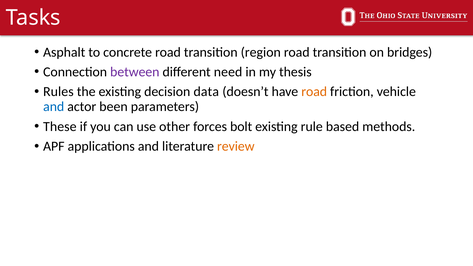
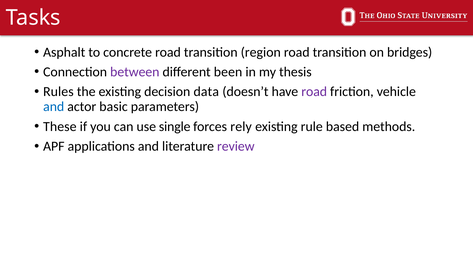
need: need -> been
road at (314, 92) colour: orange -> purple
been: been -> basic
other: other -> single
bolt: bolt -> rely
review colour: orange -> purple
